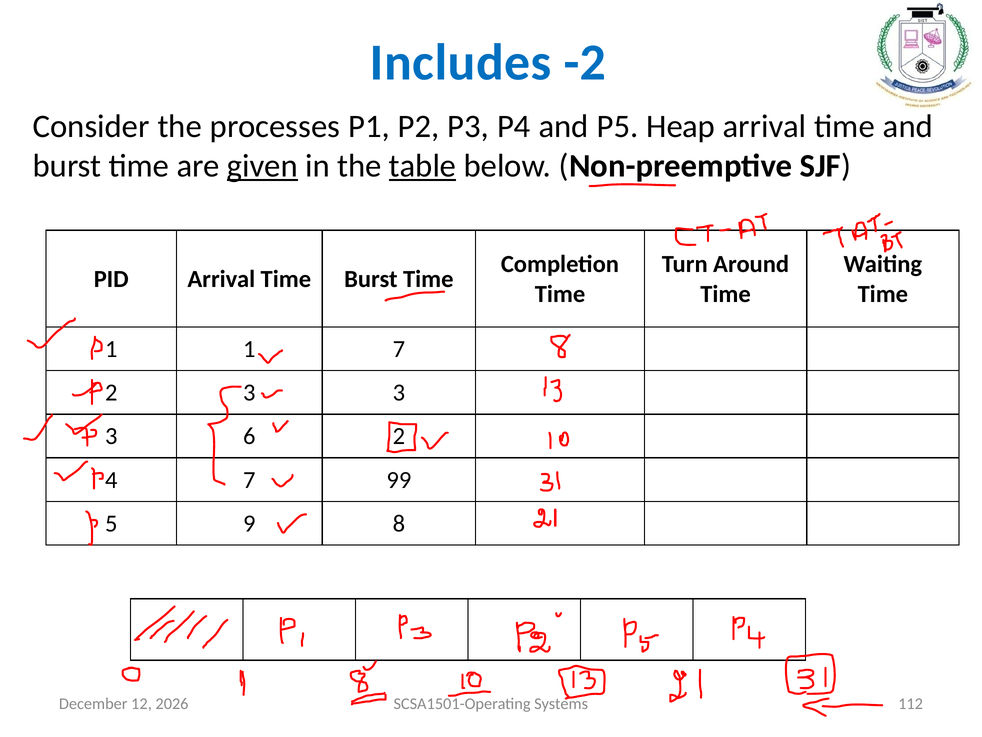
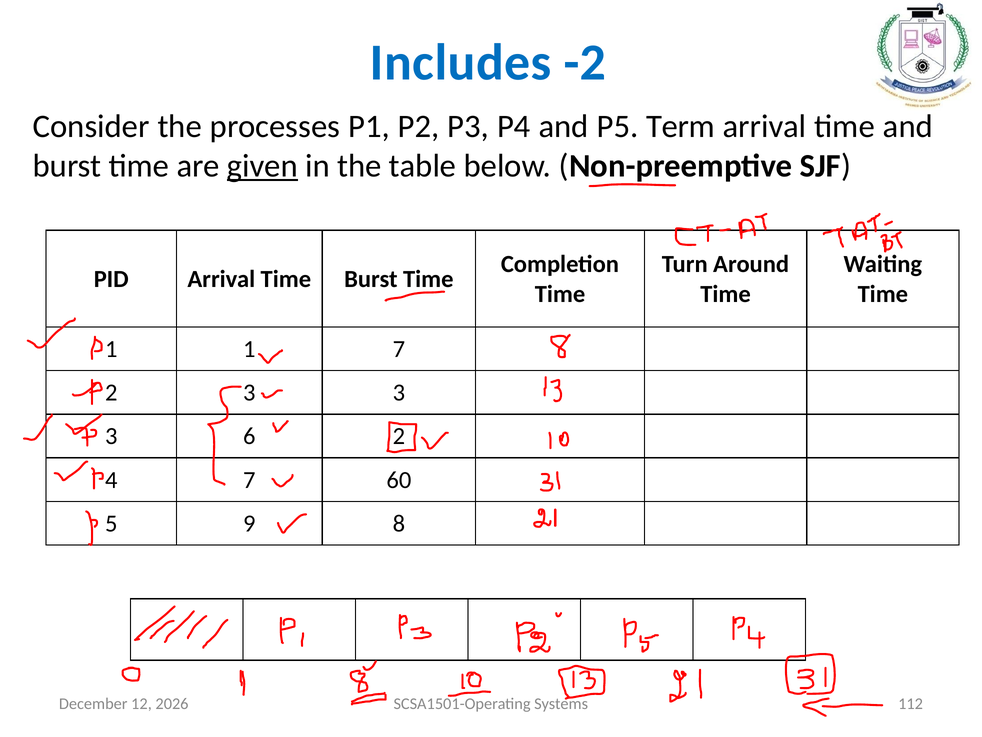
Heap: Heap -> Term
table underline: present -> none
99: 99 -> 60
